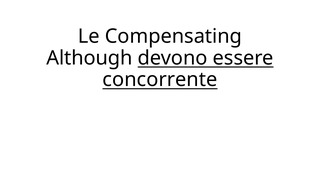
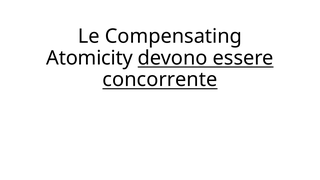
Although: Although -> Atomicity
